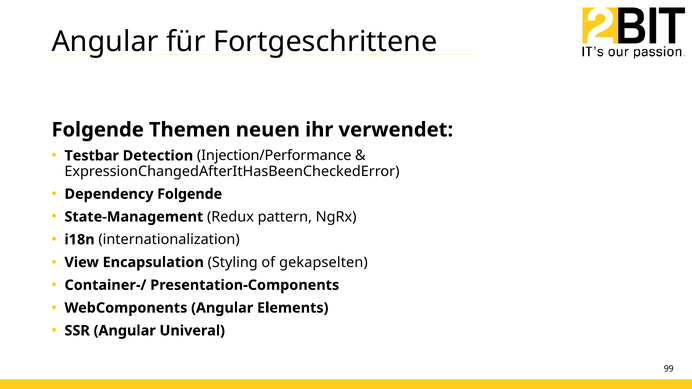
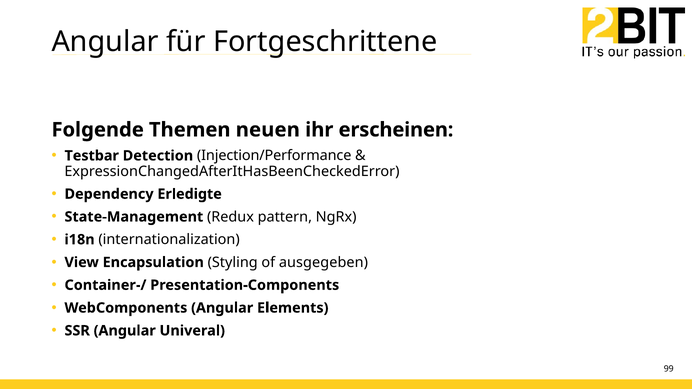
verwendet: verwendet -> erscheinen
Dependency Folgende: Folgende -> Erledigte
gekapselten: gekapselten -> ausgegeben
